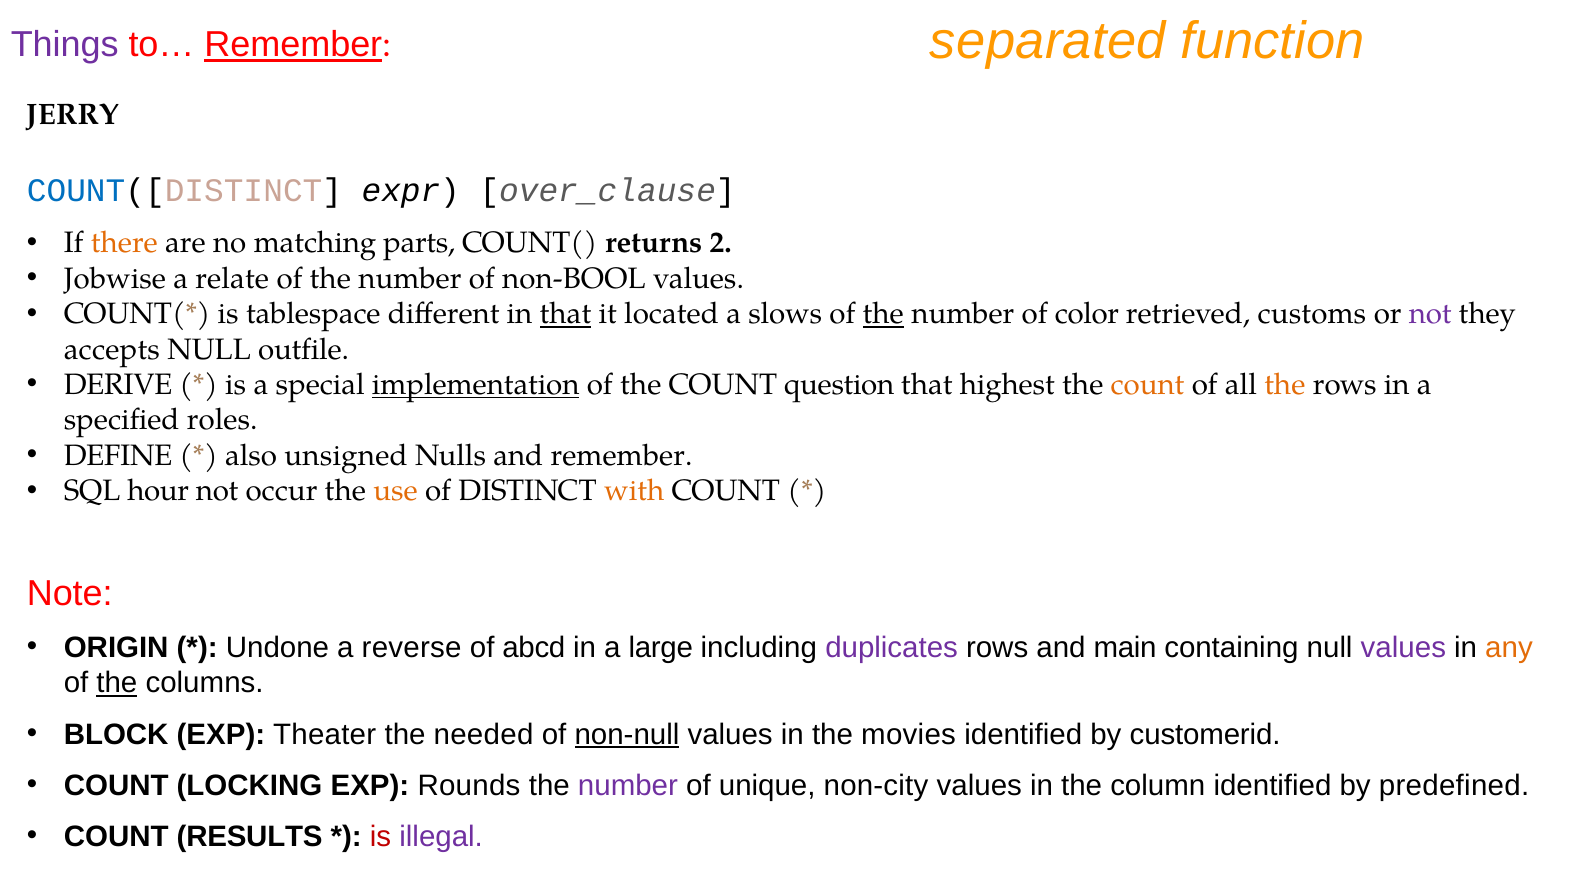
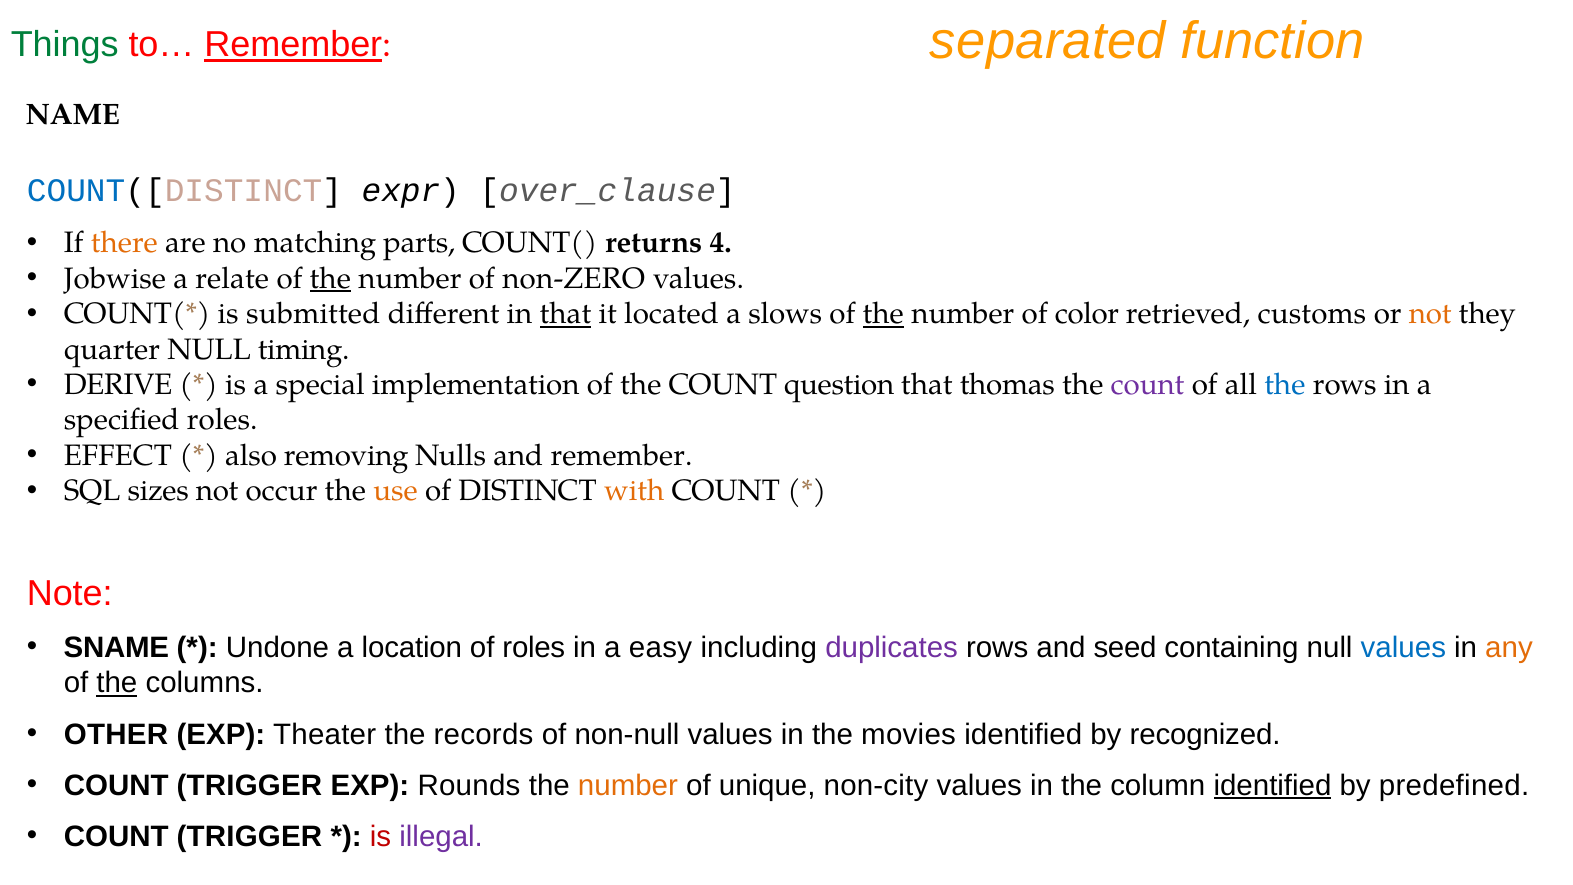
Things colour: purple -> green
JERRY: JERRY -> NAME
2: 2 -> 4
the at (330, 279) underline: none -> present
non-BOOL: non-BOOL -> non-ZERO
tablespace: tablespace -> submitted
not at (1430, 314) colour: purple -> orange
accepts: accepts -> quarter
outfile: outfile -> timing
implementation underline: present -> none
highest: highest -> thomas
count at (1147, 385) colour: orange -> purple
the at (1285, 385) colour: orange -> blue
DEFINE: DEFINE -> EFFECT
unsigned: unsigned -> removing
hour: hour -> sizes
ORIGIN: ORIGIN -> SNAME
reverse: reverse -> location
of abcd: abcd -> roles
large: large -> easy
main: main -> seed
values at (1403, 648) colour: purple -> blue
BLOCK: BLOCK -> OTHER
needed: needed -> records
non-null underline: present -> none
customerid: customerid -> recognized
LOCKING at (250, 785): LOCKING -> TRIGGER
number at (628, 785) colour: purple -> orange
identified at (1273, 785) underline: none -> present
RESULTS at (250, 836): RESULTS -> TRIGGER
